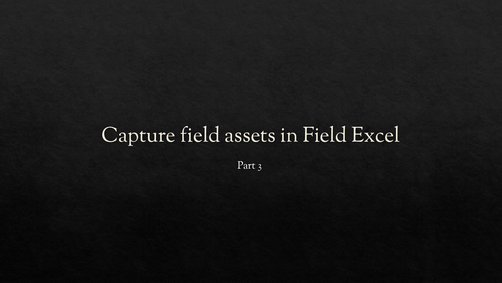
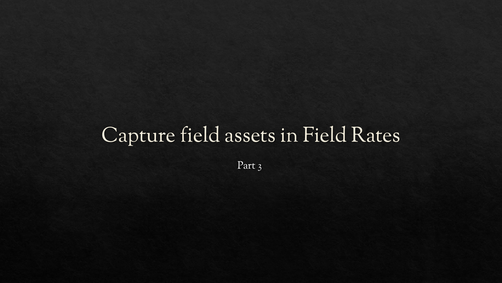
Excel: Excel -> Rates
